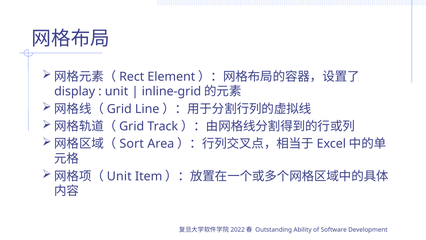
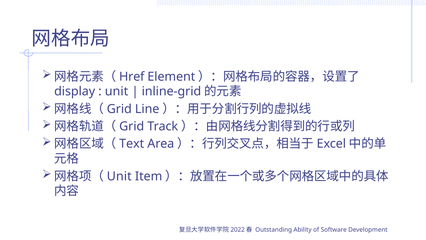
Rect: Rect -> Href
Sort: Sort -> Text
